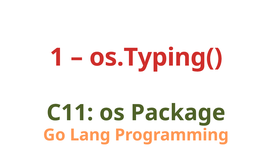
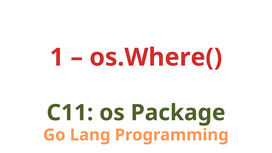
os.Typing(: os.Typing( -> os.Where(
